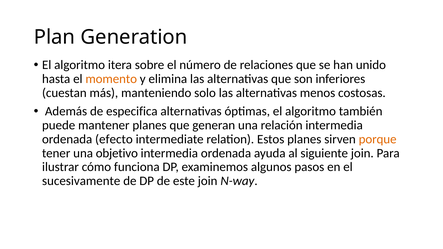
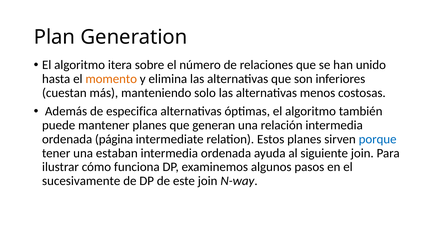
efecto: efecto -> página
porque colour: orange -> blue
objetivo: objetivo -> estaban
